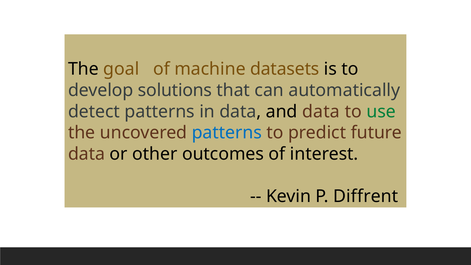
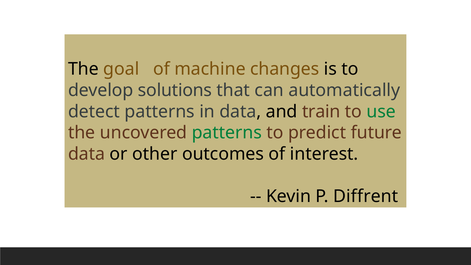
datasets: datasets -> changes
and data: data -> train
patterns at (227, 133) colour: blue -> green
